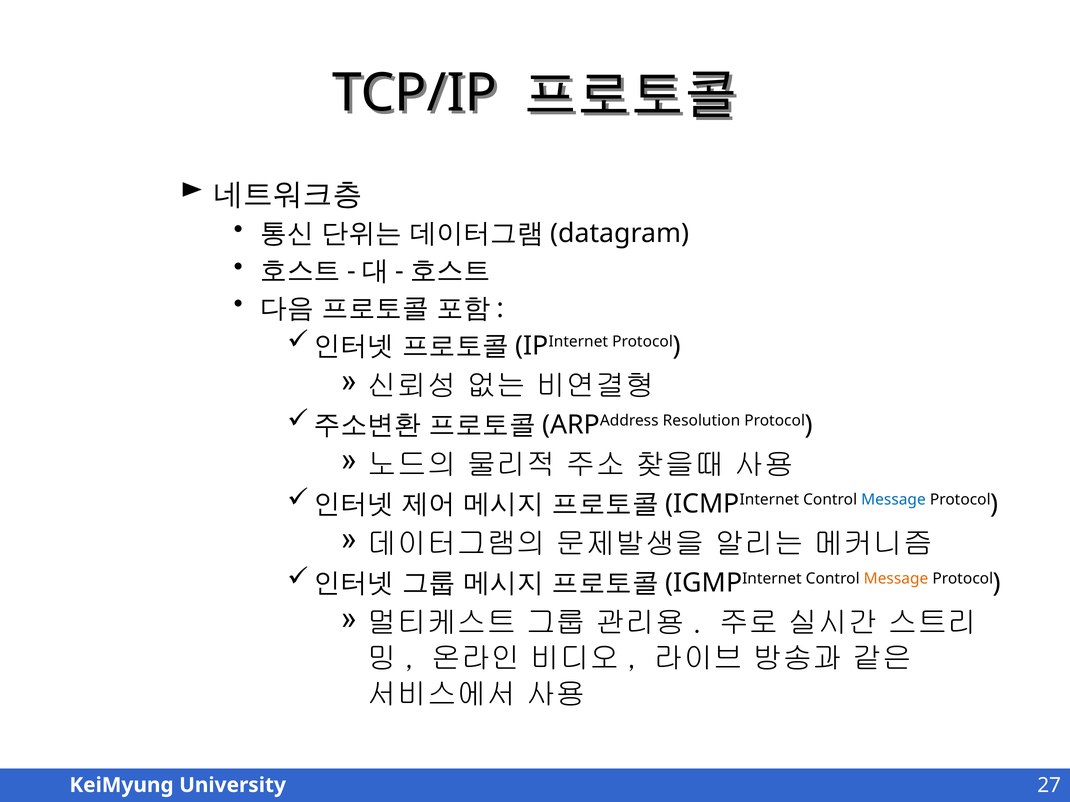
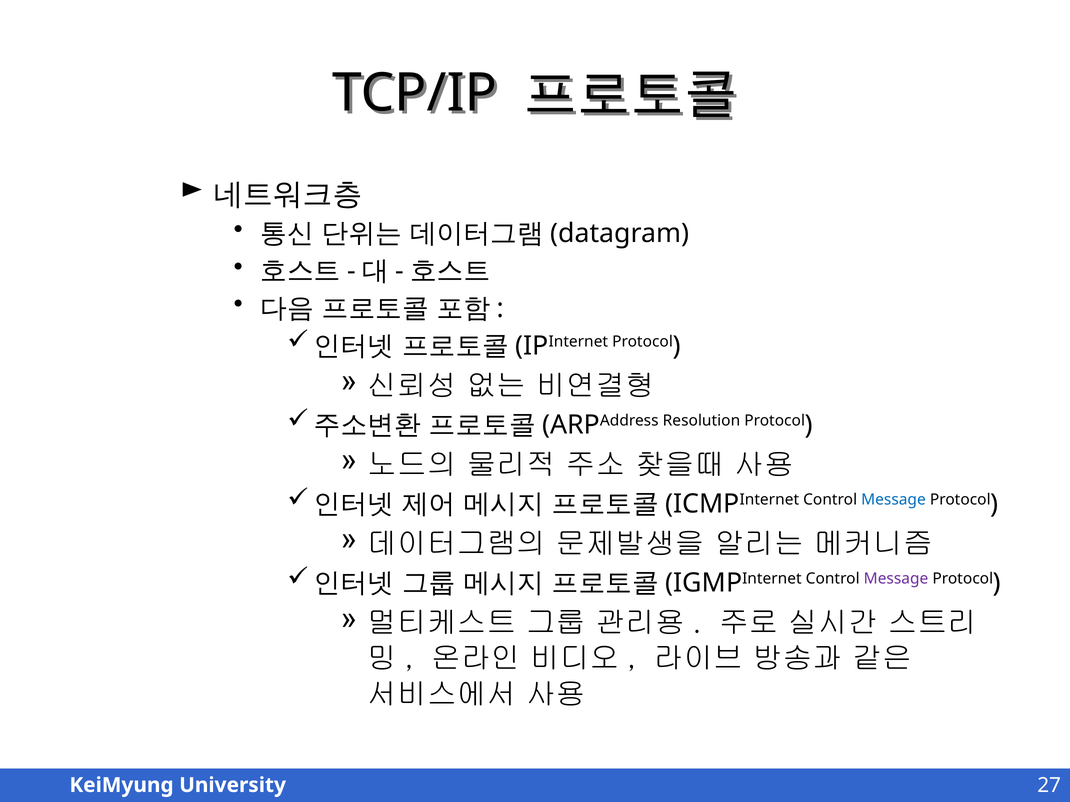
Message at (896, 579) colour: orange -> purple
